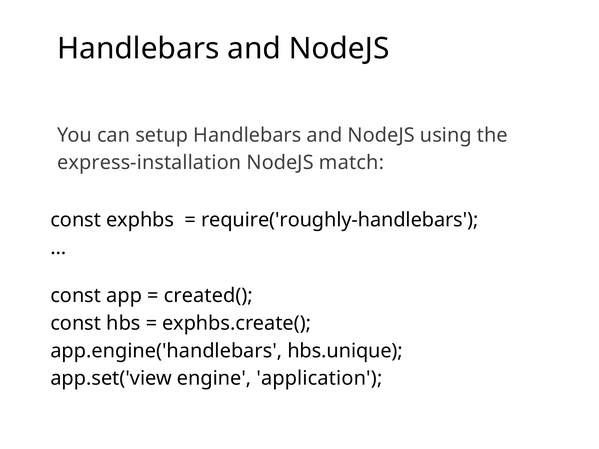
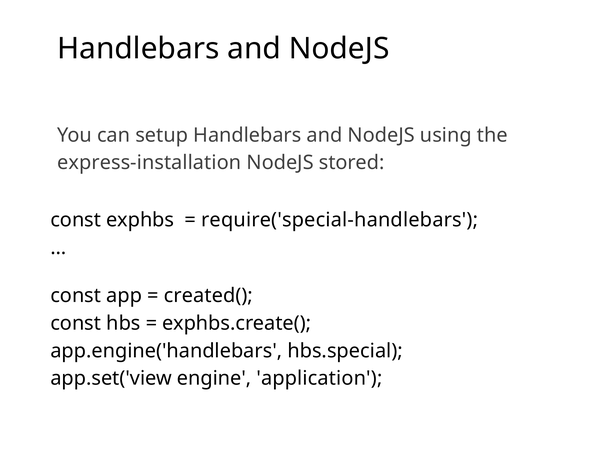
match: match -> stored
require('roughly-handlebars: require('roughly-handlebars -> require('special-handlebars
hbs.unique: hbs.unique -> hbs.special
